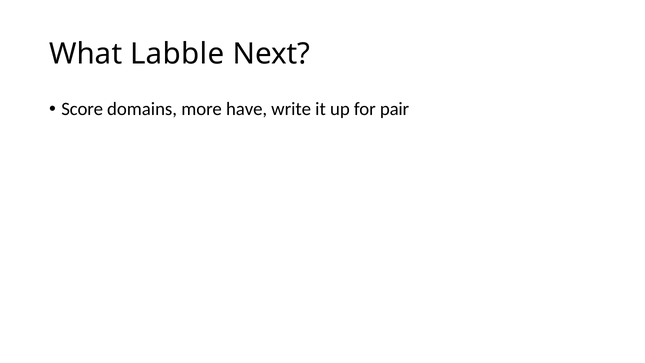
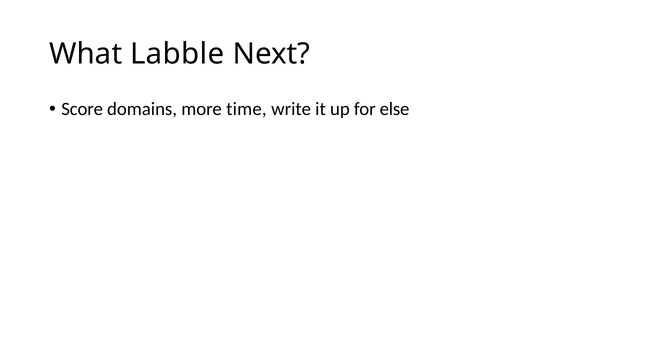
have: have -> time
pair: pair -> else
